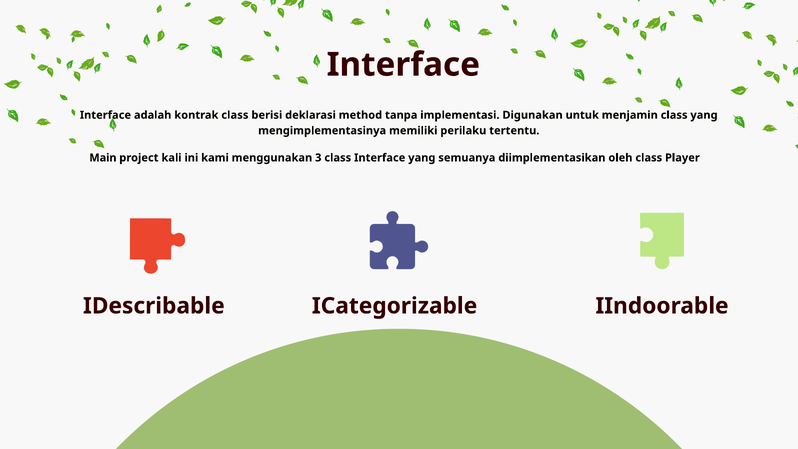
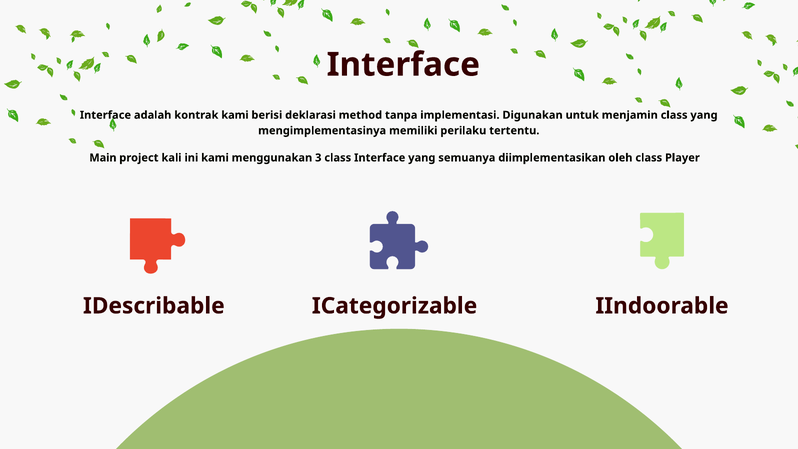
kontrak class: class -> kami
